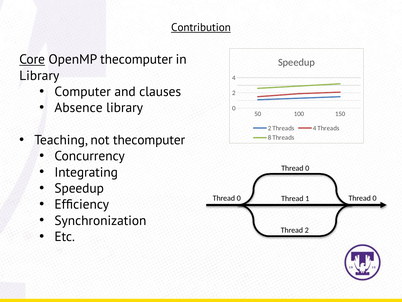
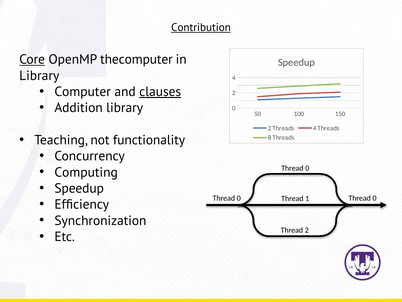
clauses underline: none -> present
Absence: Absence -> Addition
not thecomputer: thecomputer -> functionality
Integrating: Integrating -> Computing
